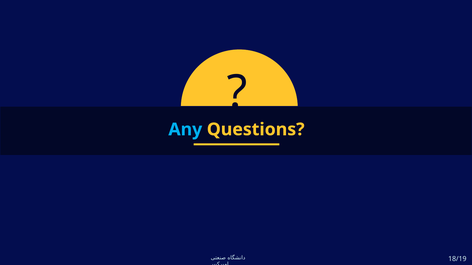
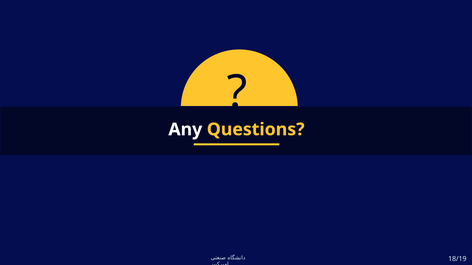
Any colour: light blue -> white
